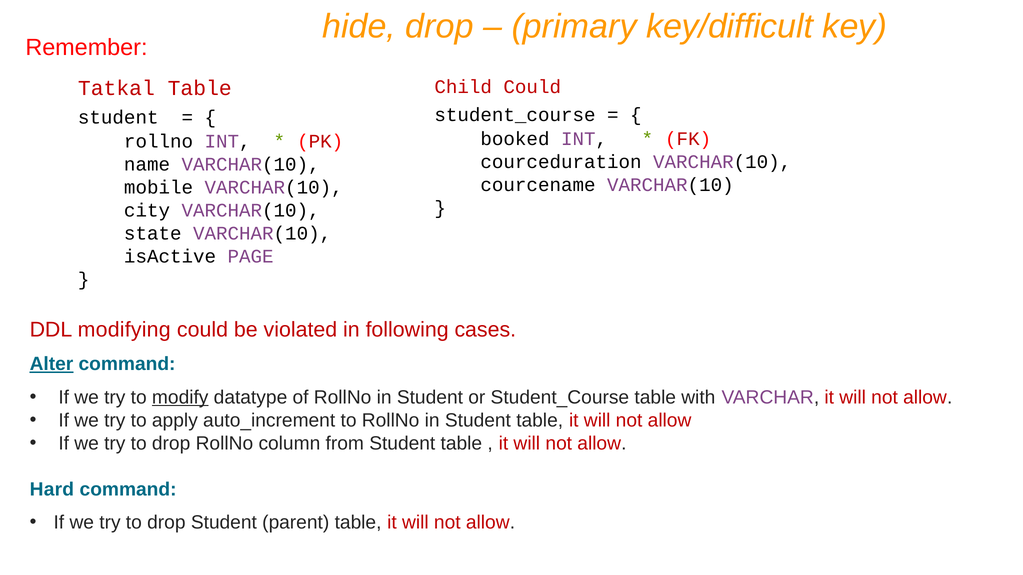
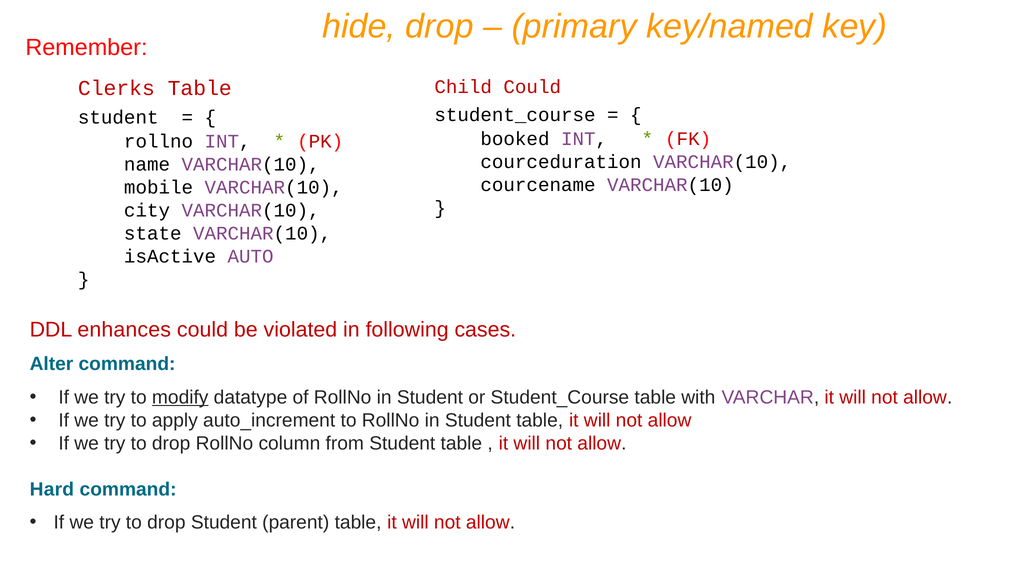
key/difficult: key/difficult -> key/named
Tatkal: Tatkal -> Clerks
PAGE: PAGE -> AUTO
modifying: modifying -> enhances
Alter underline: present -> none
